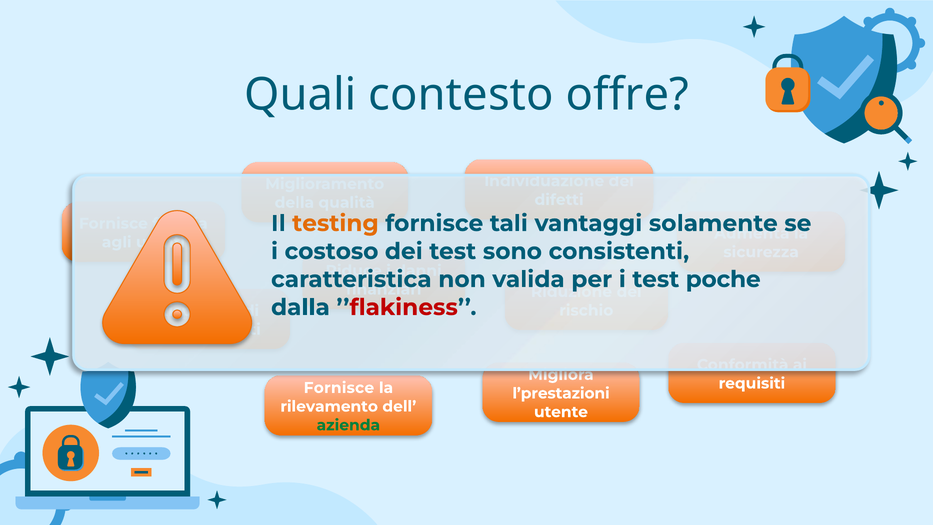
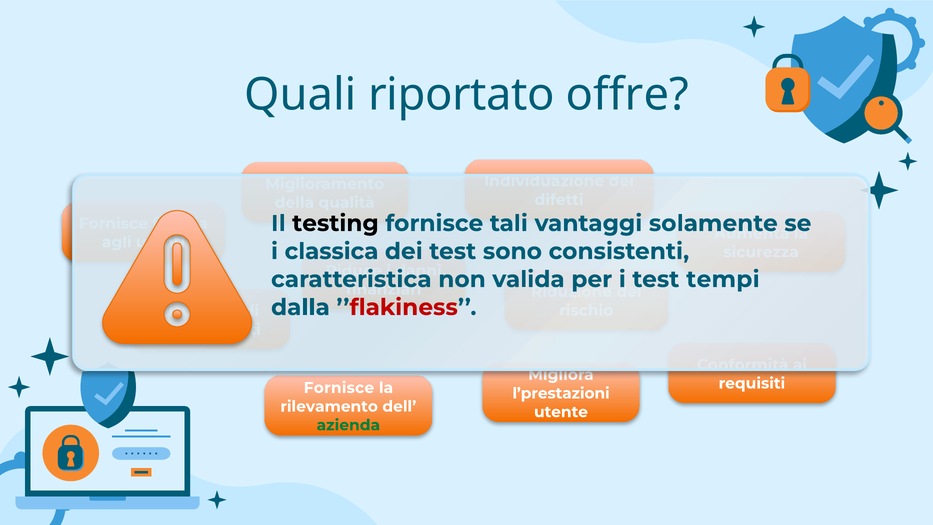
contesto: contesto -> riportato
testing colour: orange -> black
costoso: costoso -> classica
test poche: poche -> tempi
